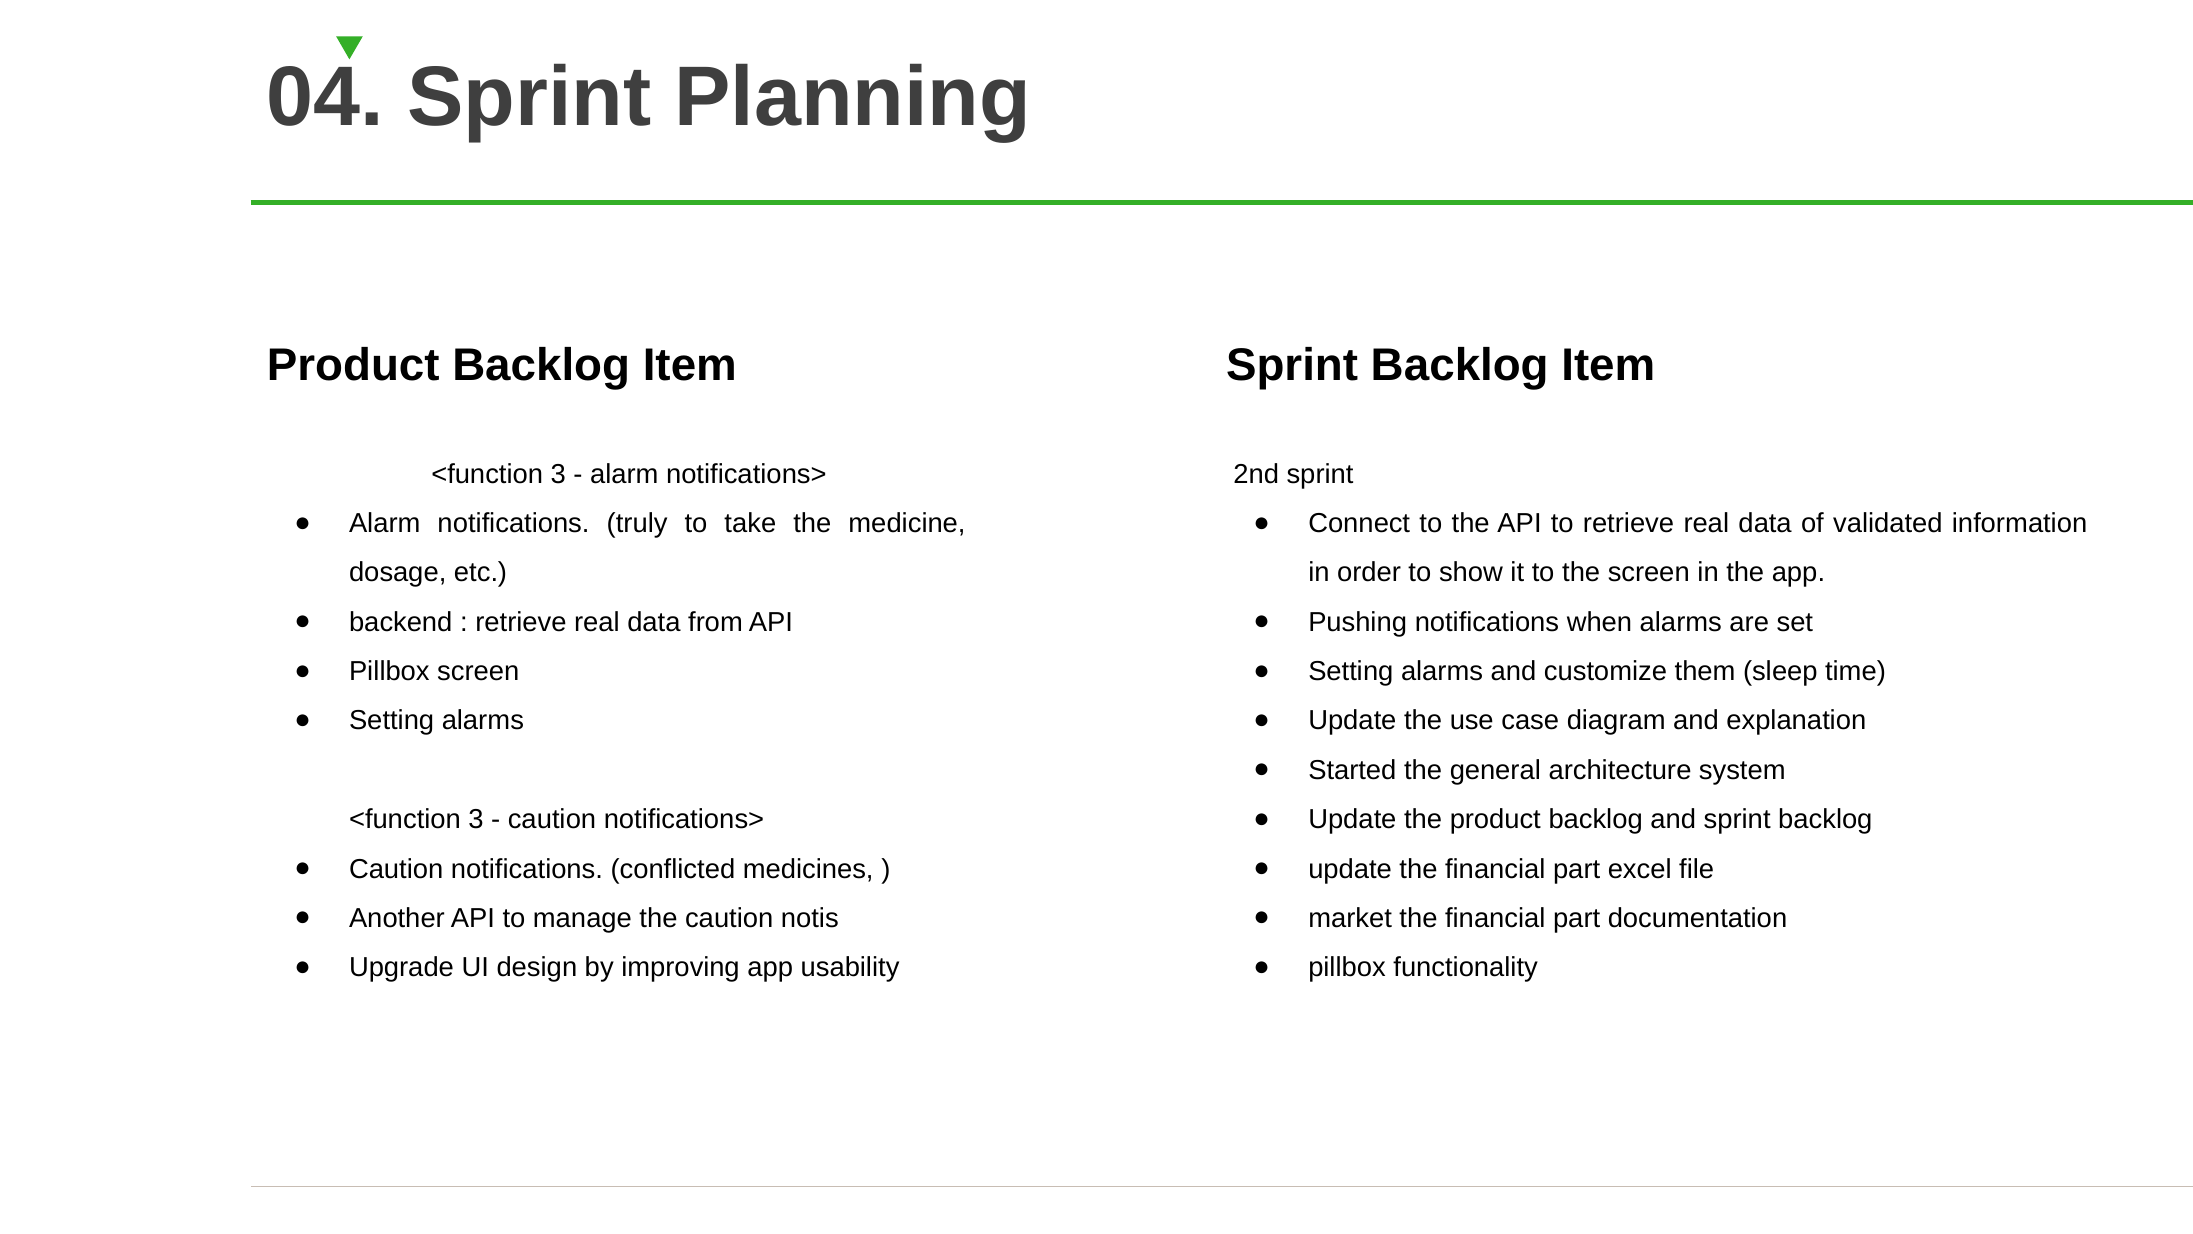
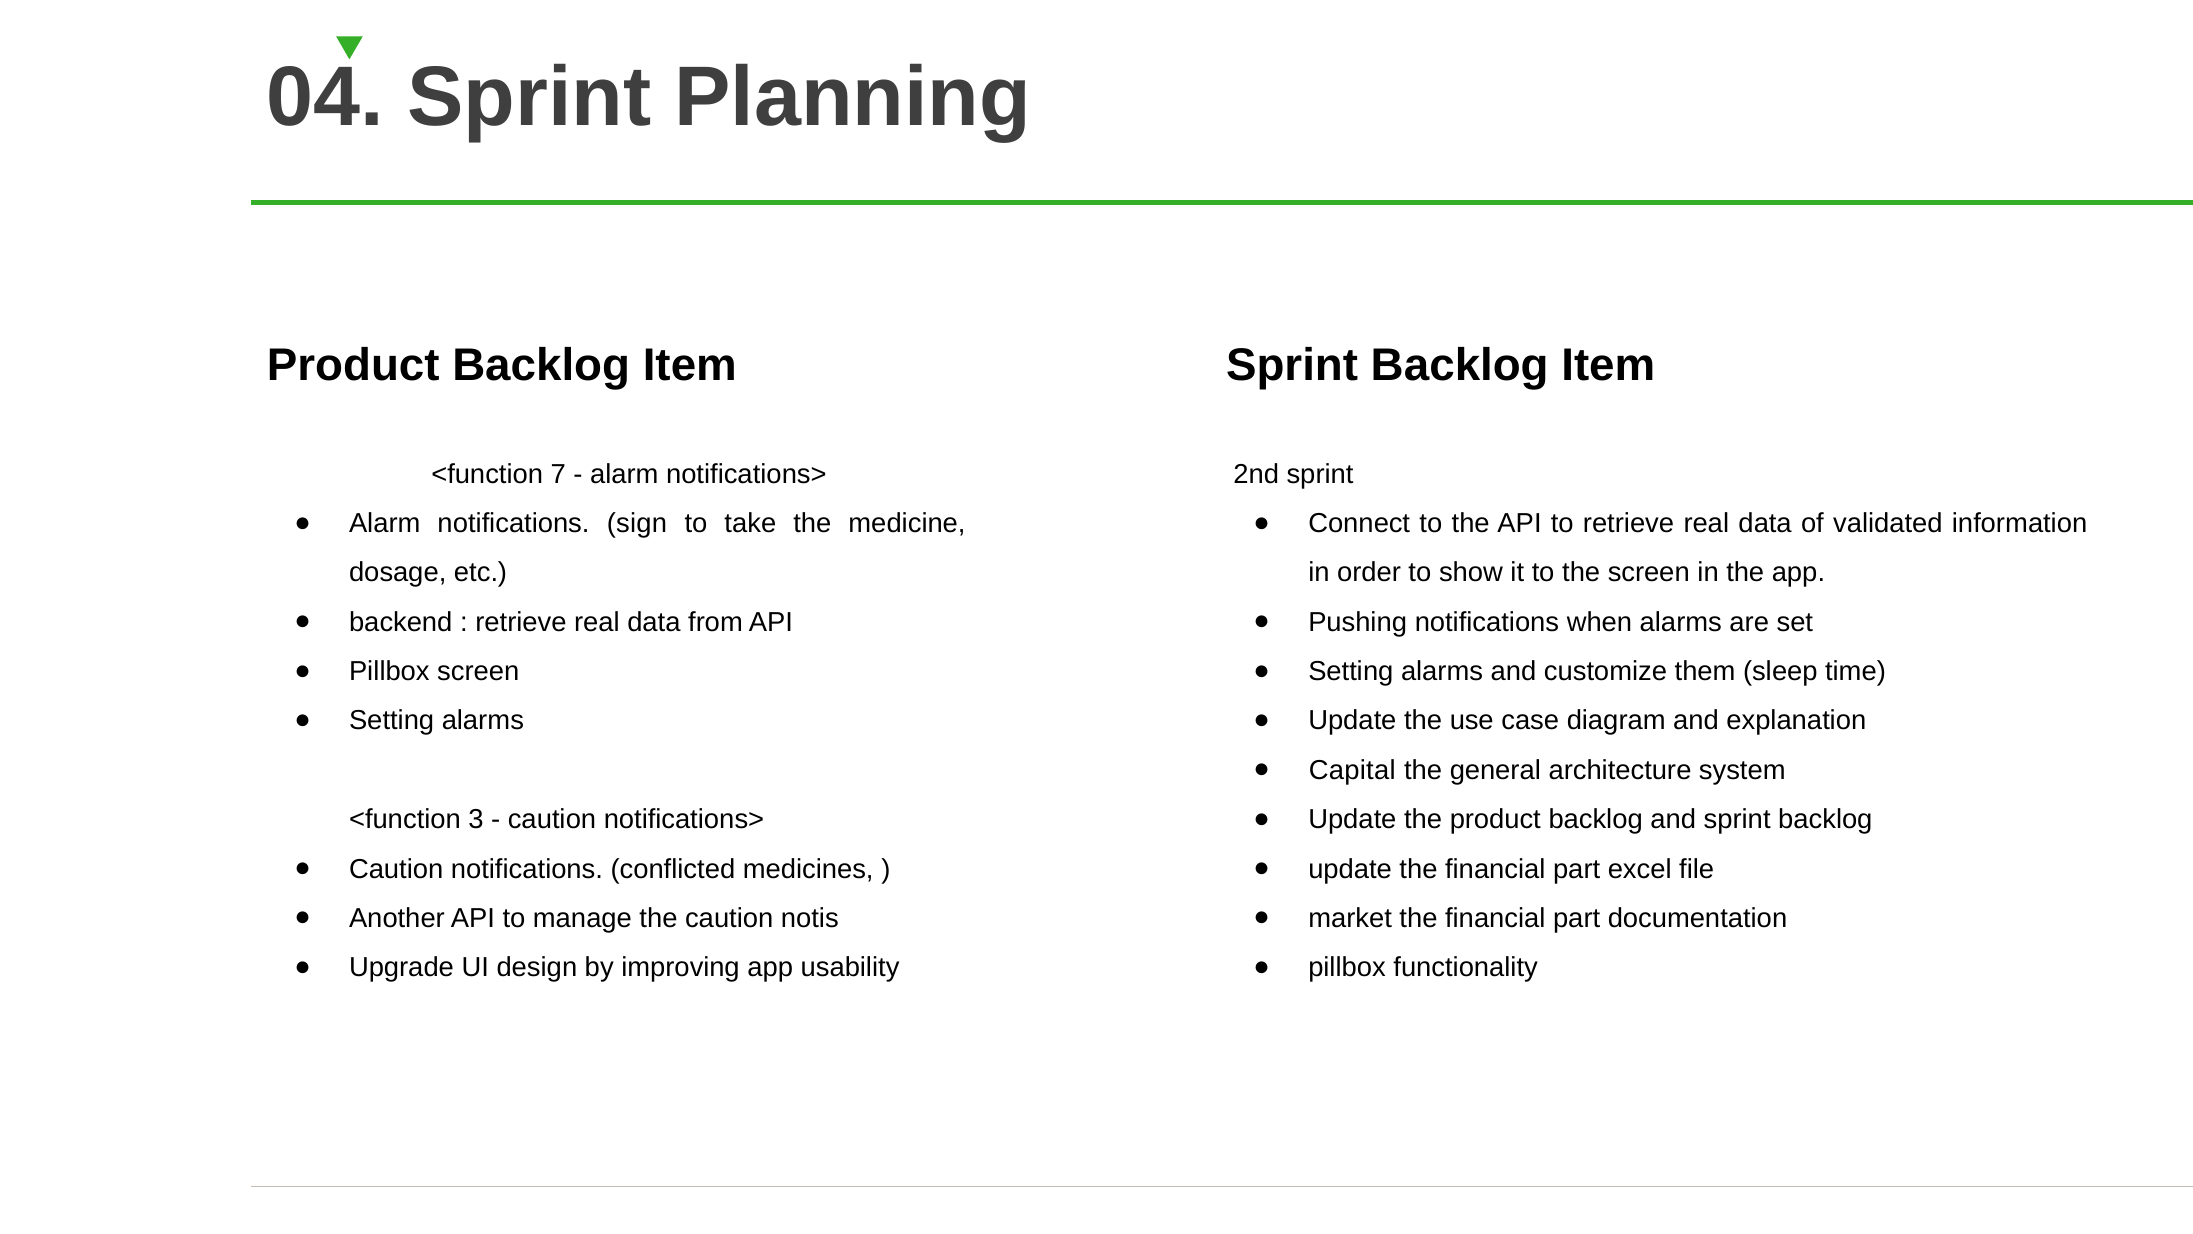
3 at (558, 474): 3 -> 7
truly: truly -> sign
Started: Started -> Capital
